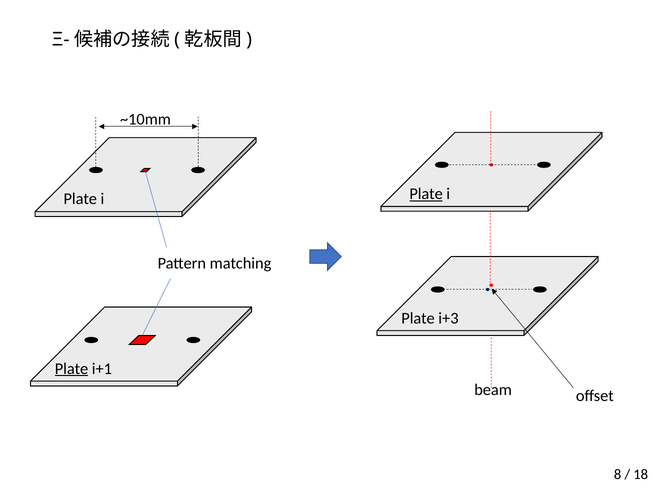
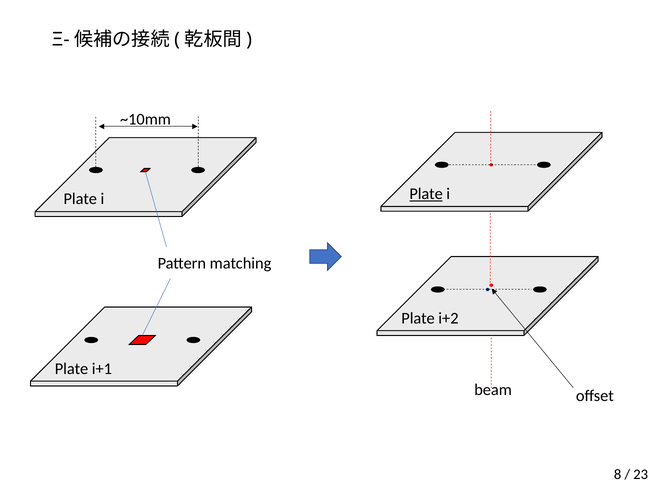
i+3: i+3 -> i+2
Plate at (72, 369) underline: present -> none
18: 18 -> 23
